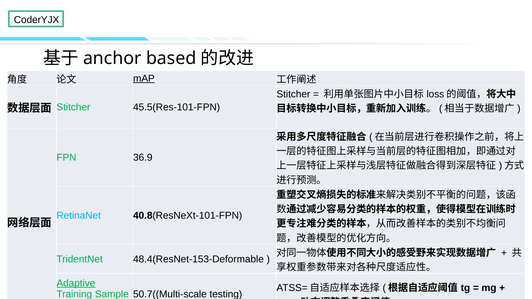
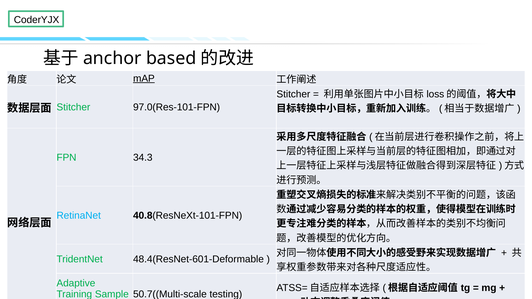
45.5(Res-101-FPN: 45.5(Res-101-FPN -> 97.0(Res-101-FPN
36.9: 36.9 -> 34.3
48.4(ResNet-153-Deformable: 48.4(ResNet-153-Deformable -> 48.4(ResNet-601-Deformable
Adaptive underline: present -> none
